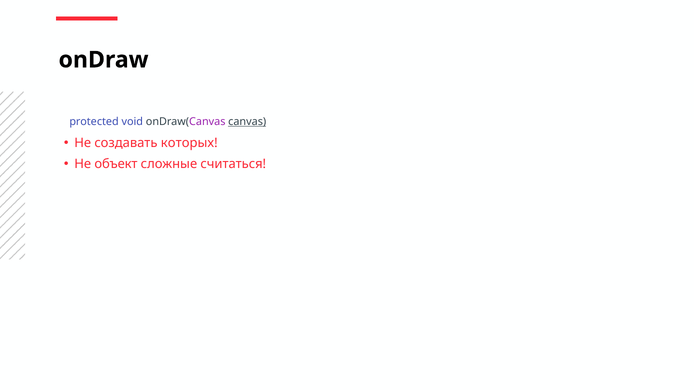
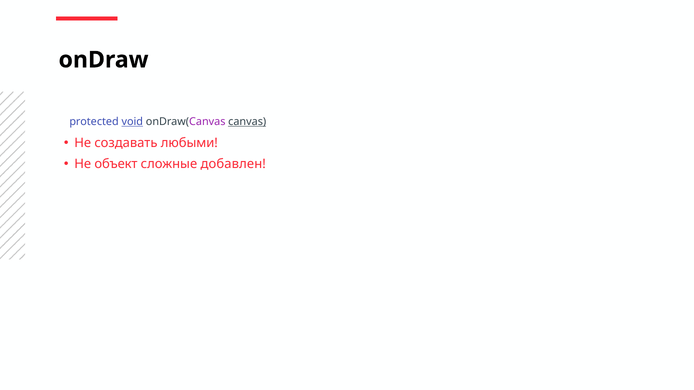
void underline: none -> present
которых: которых -> любыми
считаться: считаться -> добавлен
